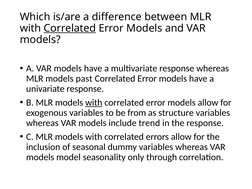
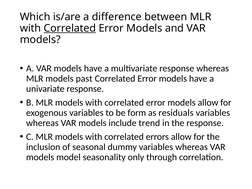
with at (94, 103) underline: present -> none
from: from -> form
structure: structure -> residuals
